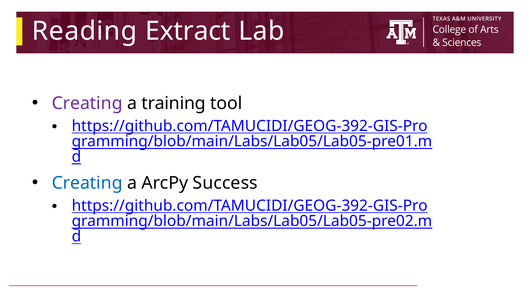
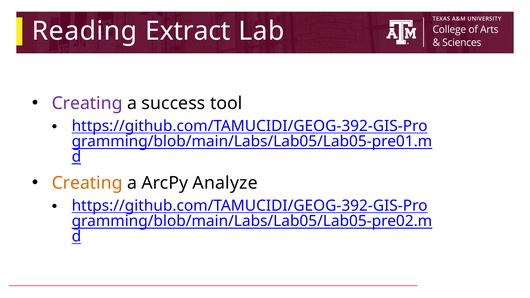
training: training -> success
Creating at (87, 183) colour: blue -> orange
Success: Success -> Analyze
